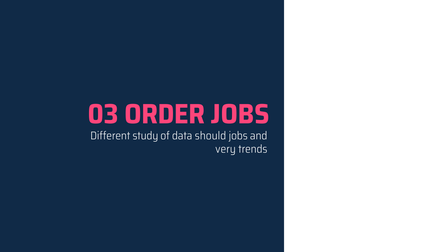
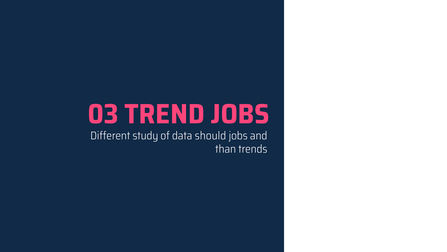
ORDER: ORDER -> TREND
very: very -> than
